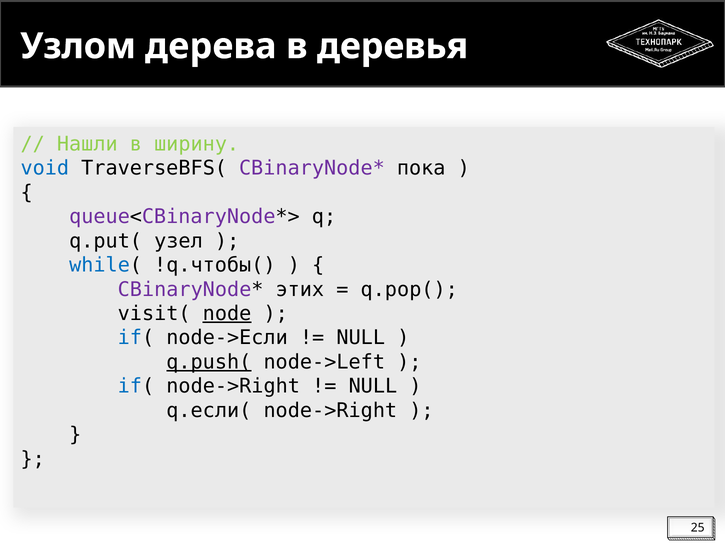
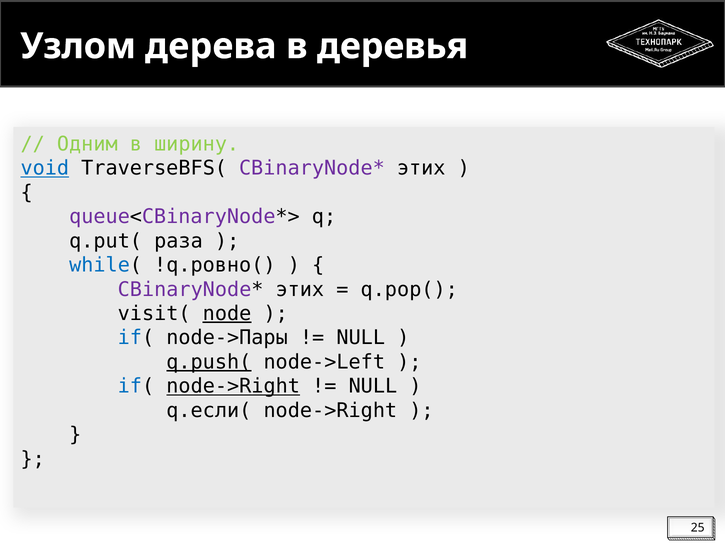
Нашли: Нашли -> Одним
void underline: none -> present
пока at (421, 168): пока -> этих
узел: узел -> раза
!q.чтобы(: !q.чтобы( -> !q.ровно(
node->Если: node->Если -> node->Пары
node->Right at (233, 386) underline: none -> present
